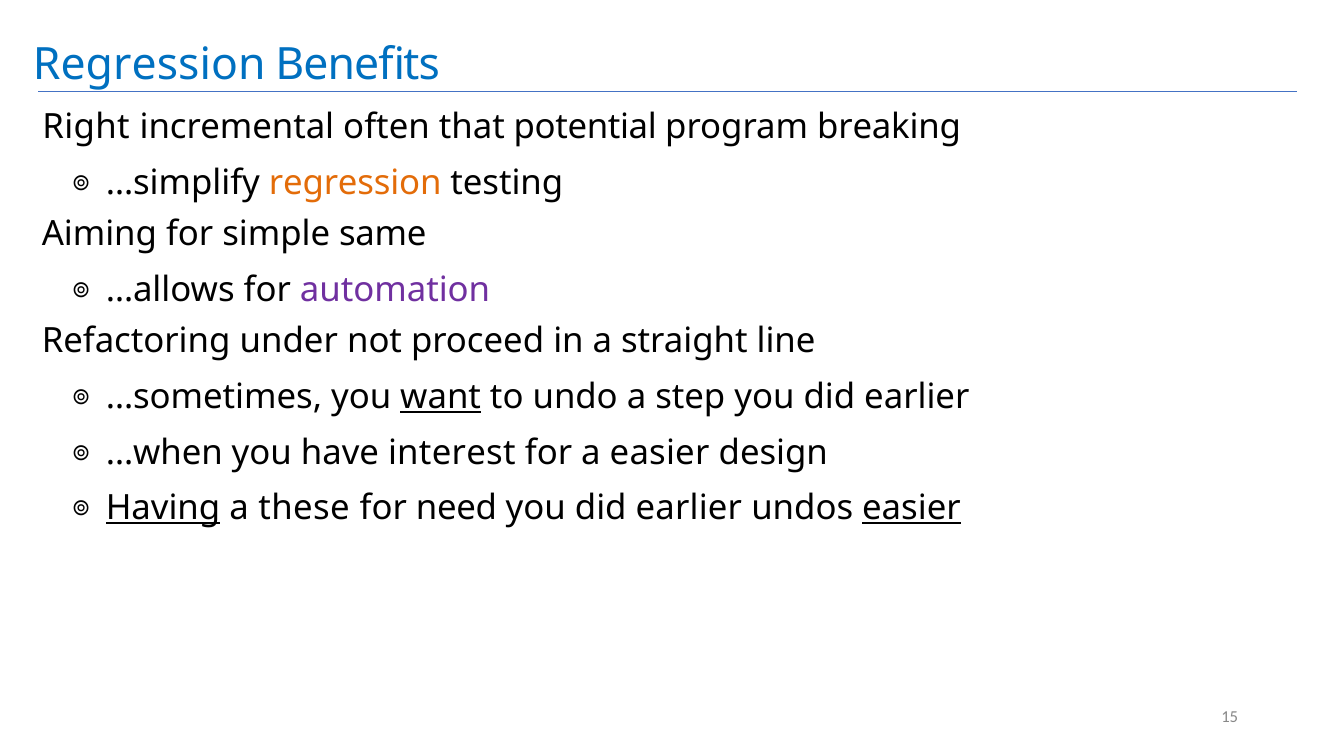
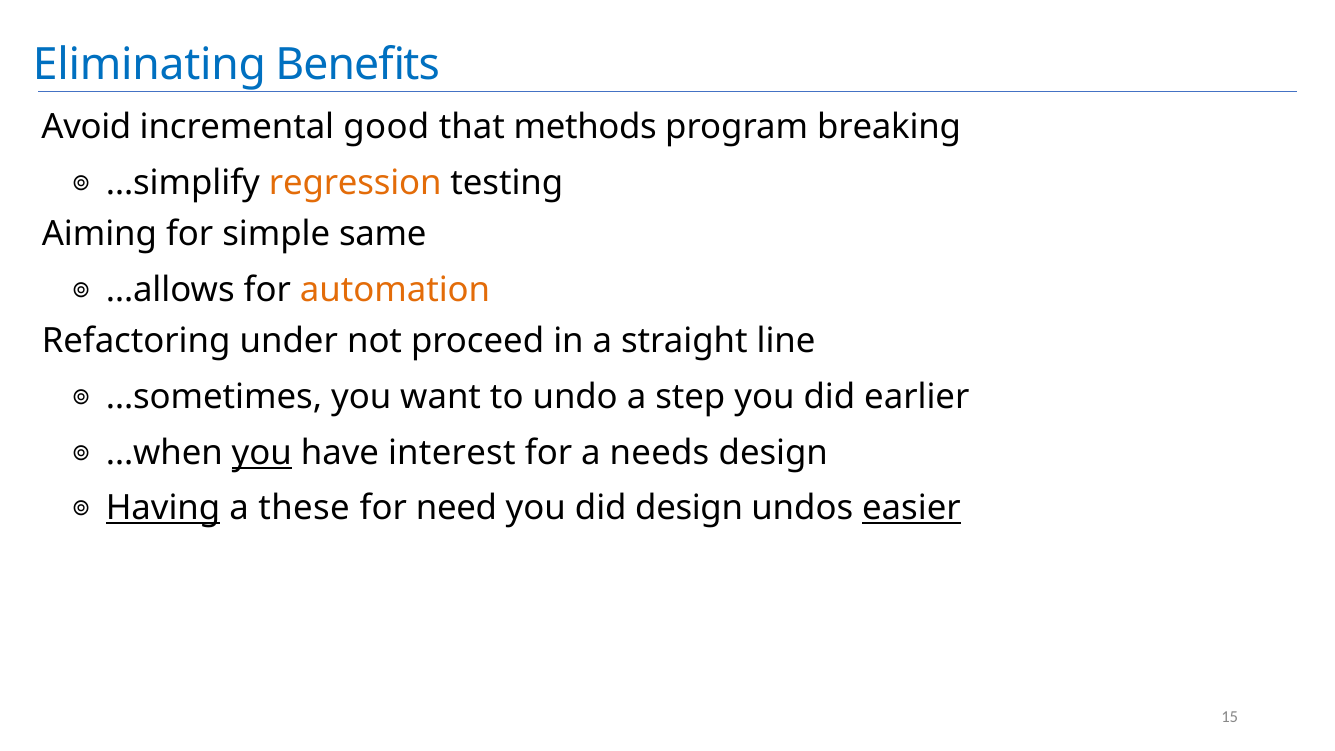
Regression at (149, 64): Regression -> Eliminating
Right: Right -> Avoid
often: often -> good
potential: potential -> methods
automation colour: purple -> orange
want underline: present -> none
you at (262, 453) underline: none -> present
a easier: easier -> needs
earlier at (689, 508): earlier -> design
